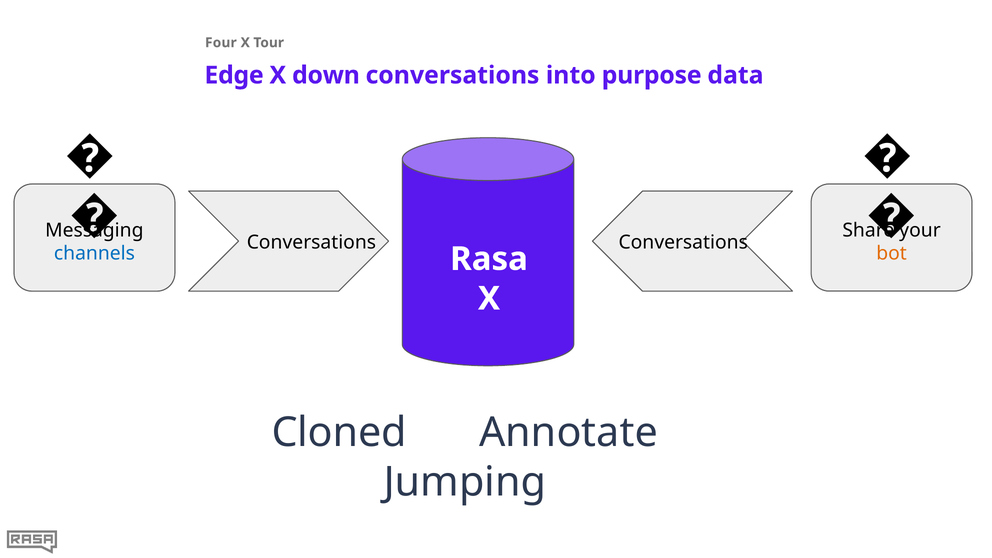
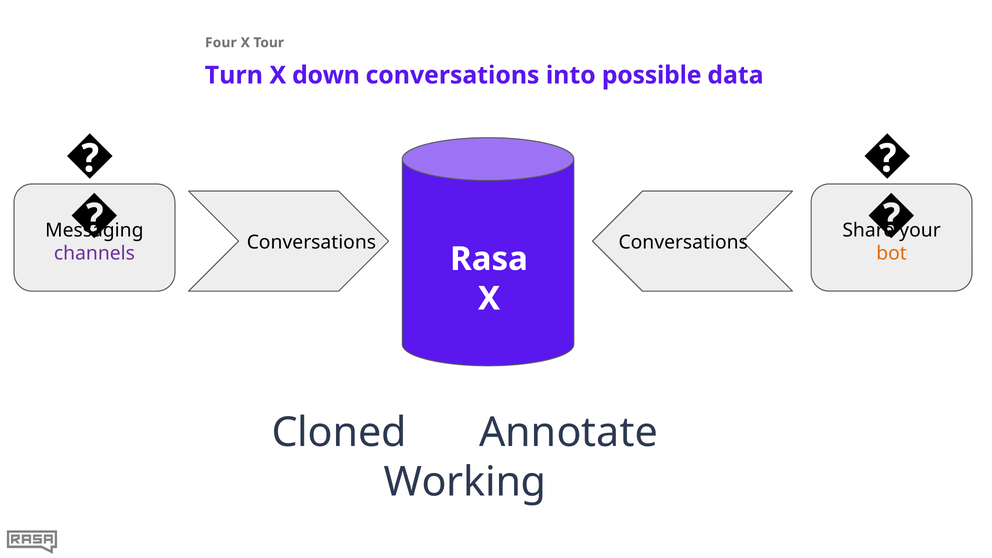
Edge: Edge -> Turn
purpose: purpose -> possible
channels colour: blue -> purple
Jumping: Jumping -> Working
